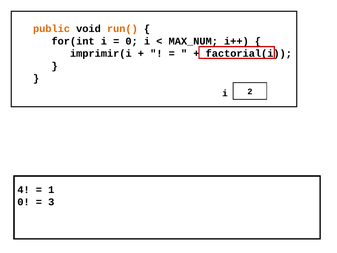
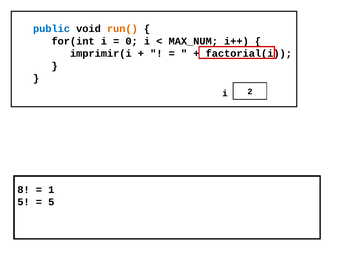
public colour: orange -> blue
4: 4 -> 8
0 at (24, 202): 0 -> 5
3 at (51, 202): 3 -> 5
